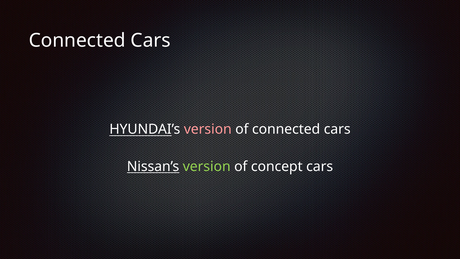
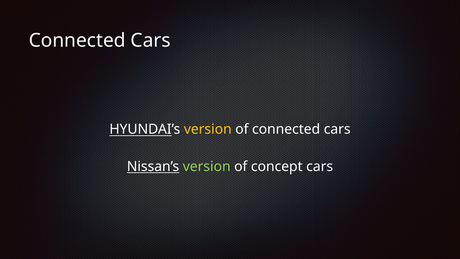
version at (208, 129) colour: pink -> yellow
